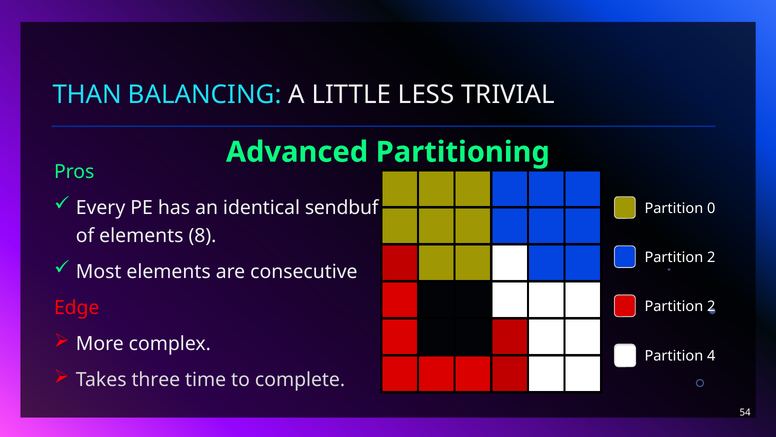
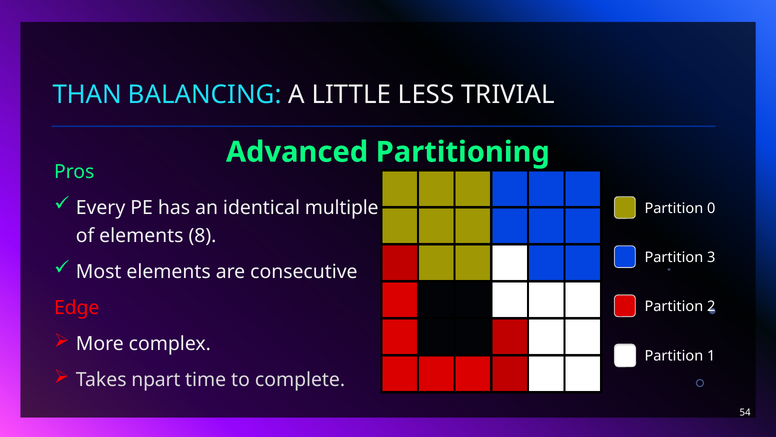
sendbuf: sendbuf -> multiple
2 at (711, 257): 2 -> 3
4: 4 -> 1
three: three -> npart
